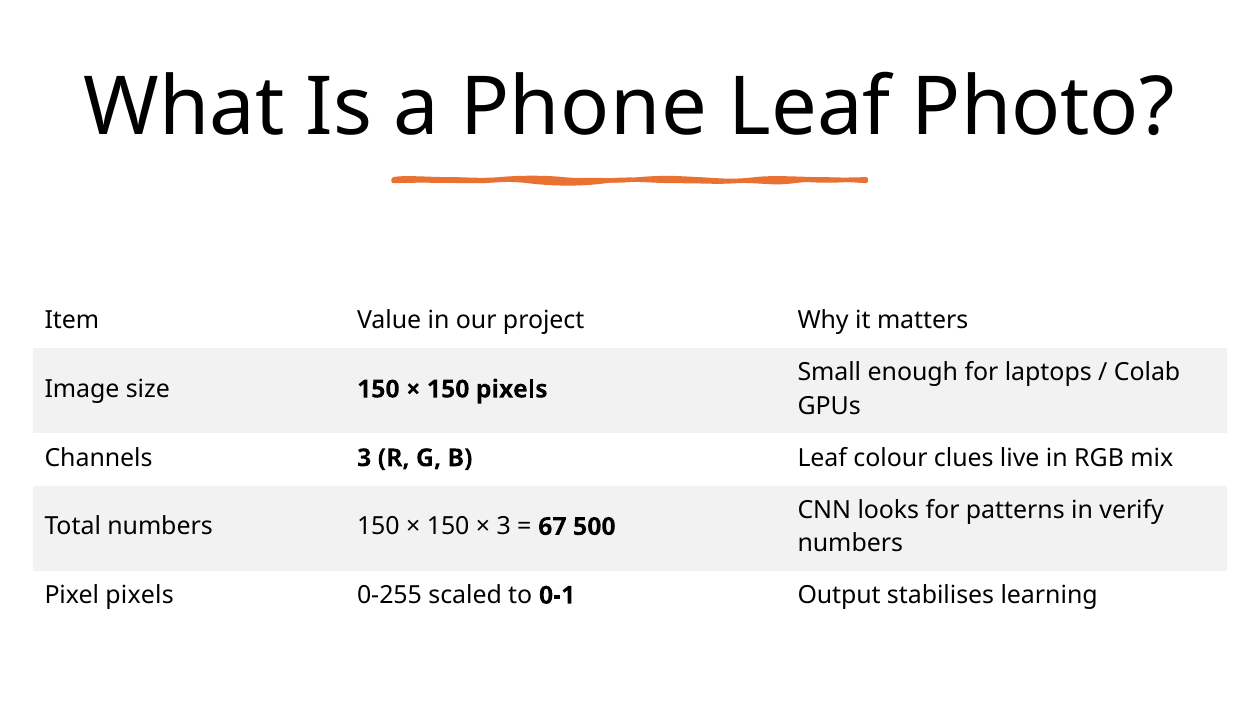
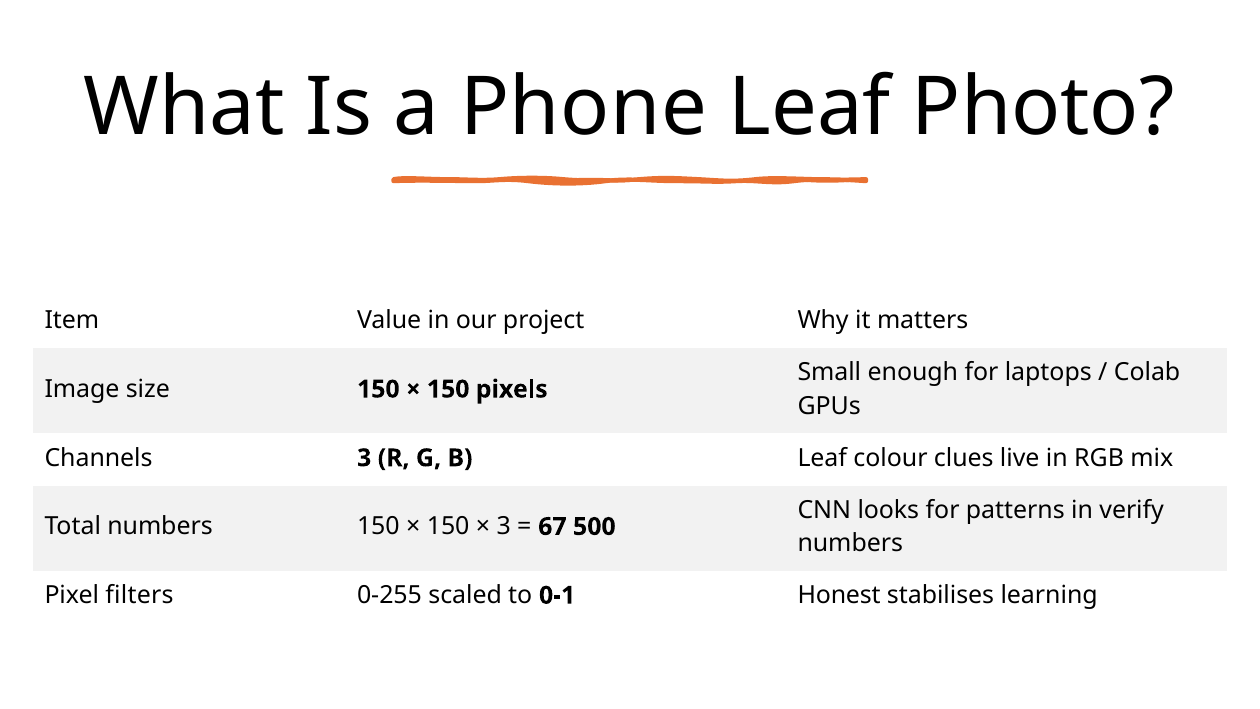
Pixel pixels: pixels -> filters
Output: Output -> Honest
